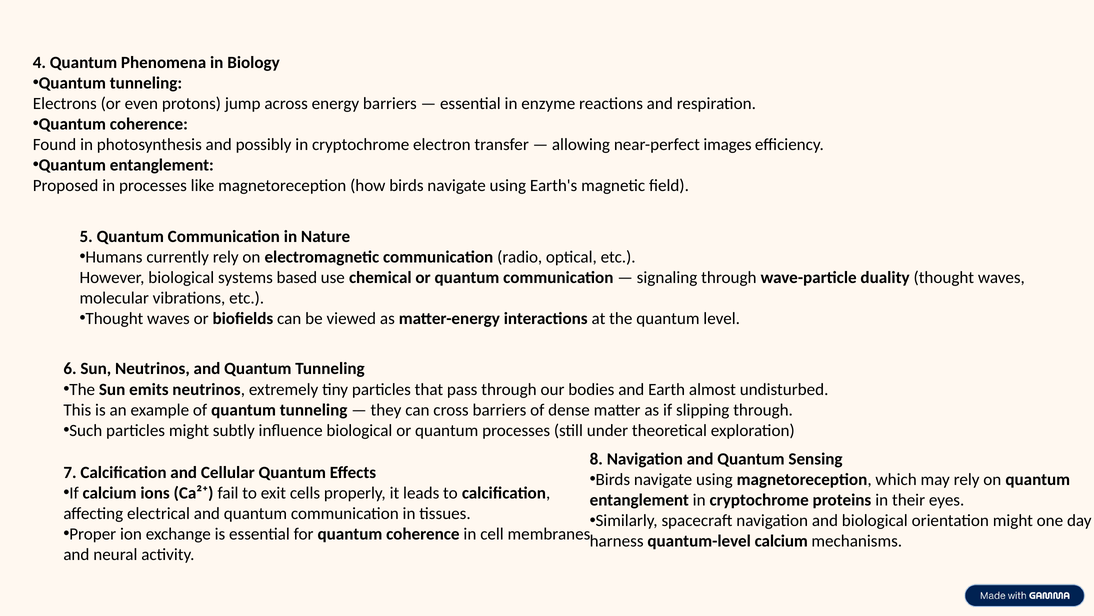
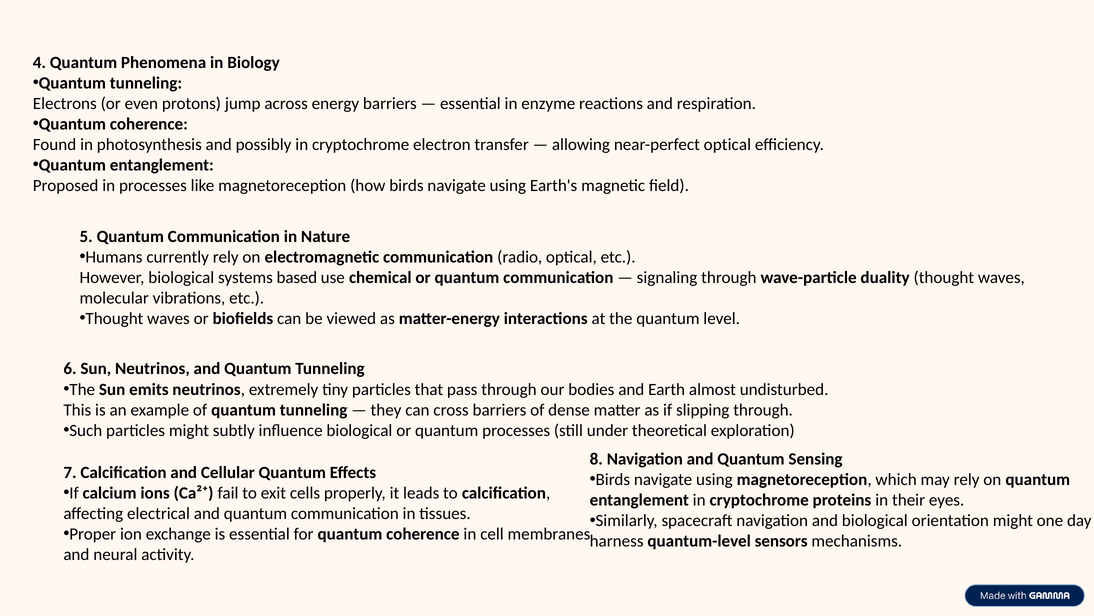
near-perfect images: images -> optical
quantum-level calcium: calcium -> sensors
